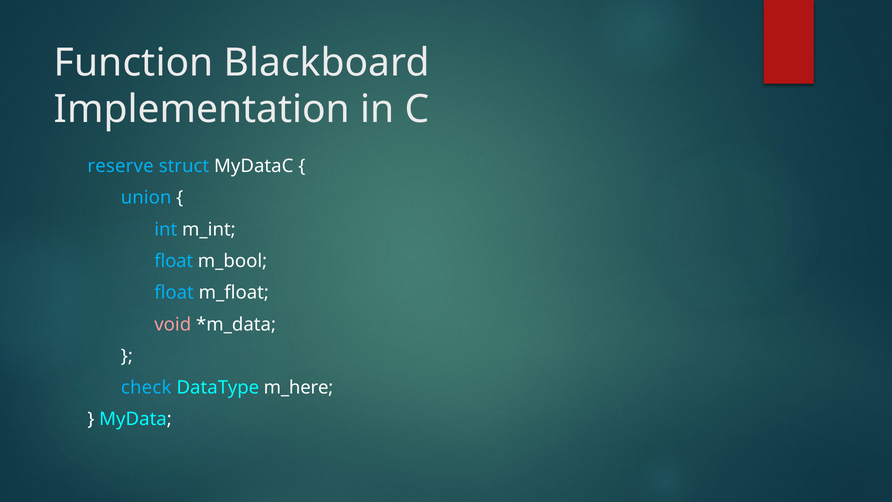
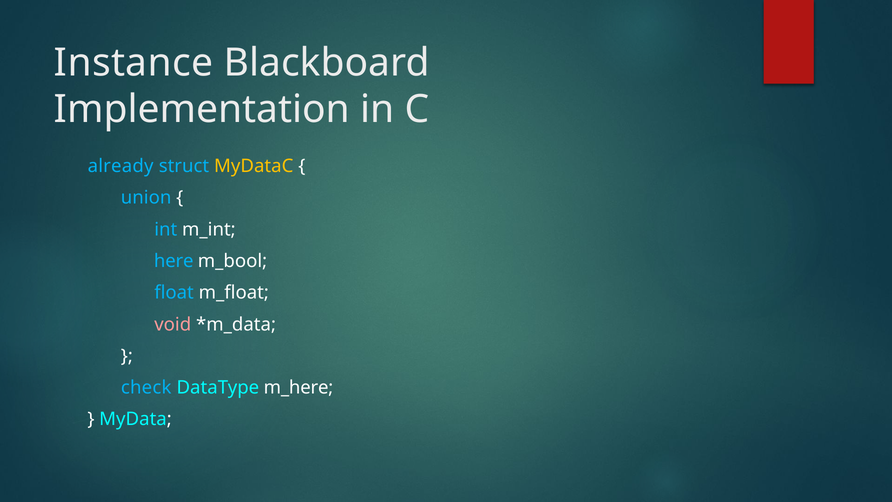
Function: Function -> Instance
reserve: reserve -> already
MyDataC colour: white -> yellow
float at (174, 261): float -> here
